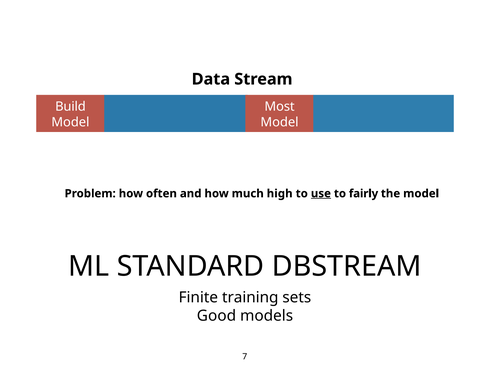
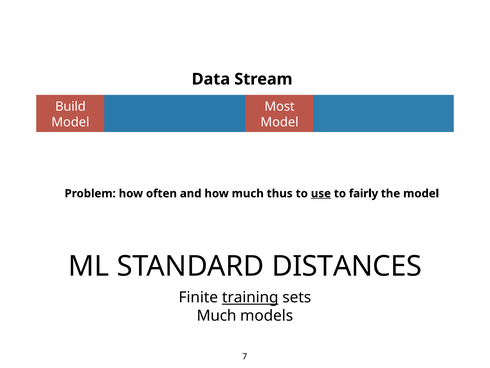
high: high -> thus
DBSTREAM: DBSTREAM -> DISTANCES
training underline: none -> present
Good at (216, 315): Good -> Much
